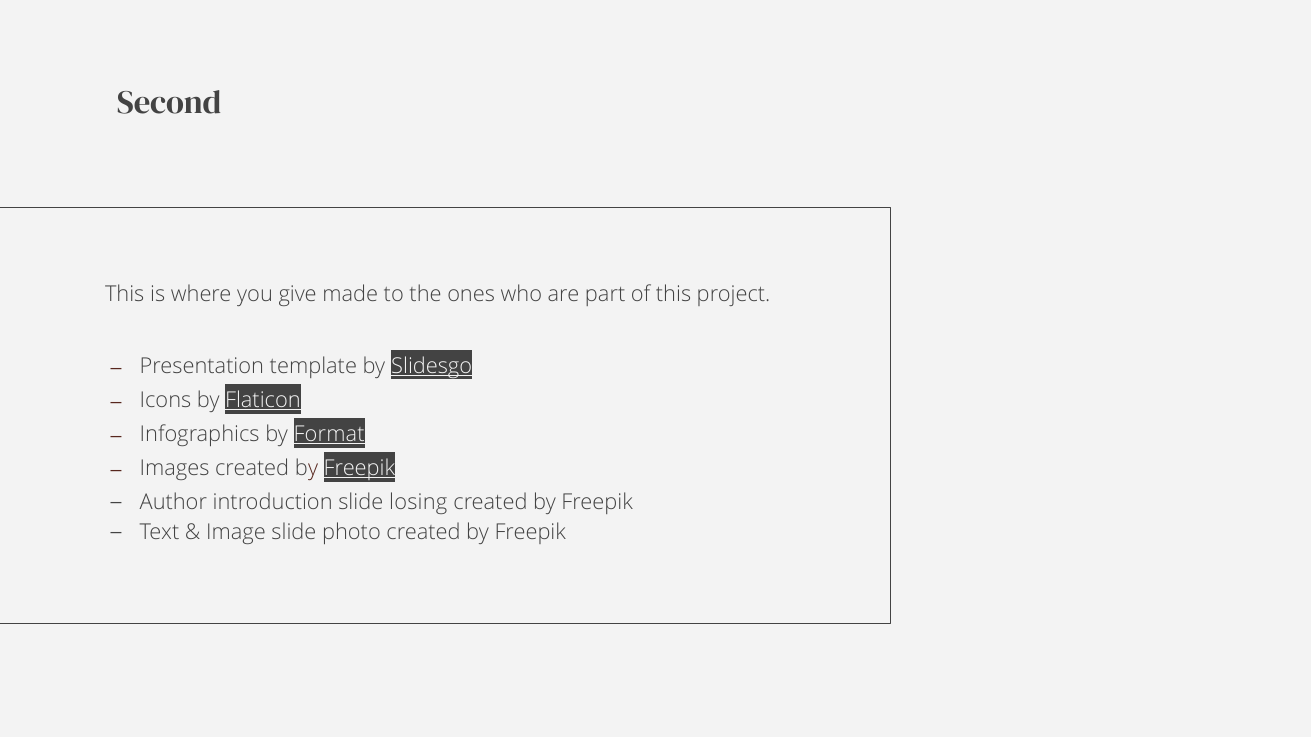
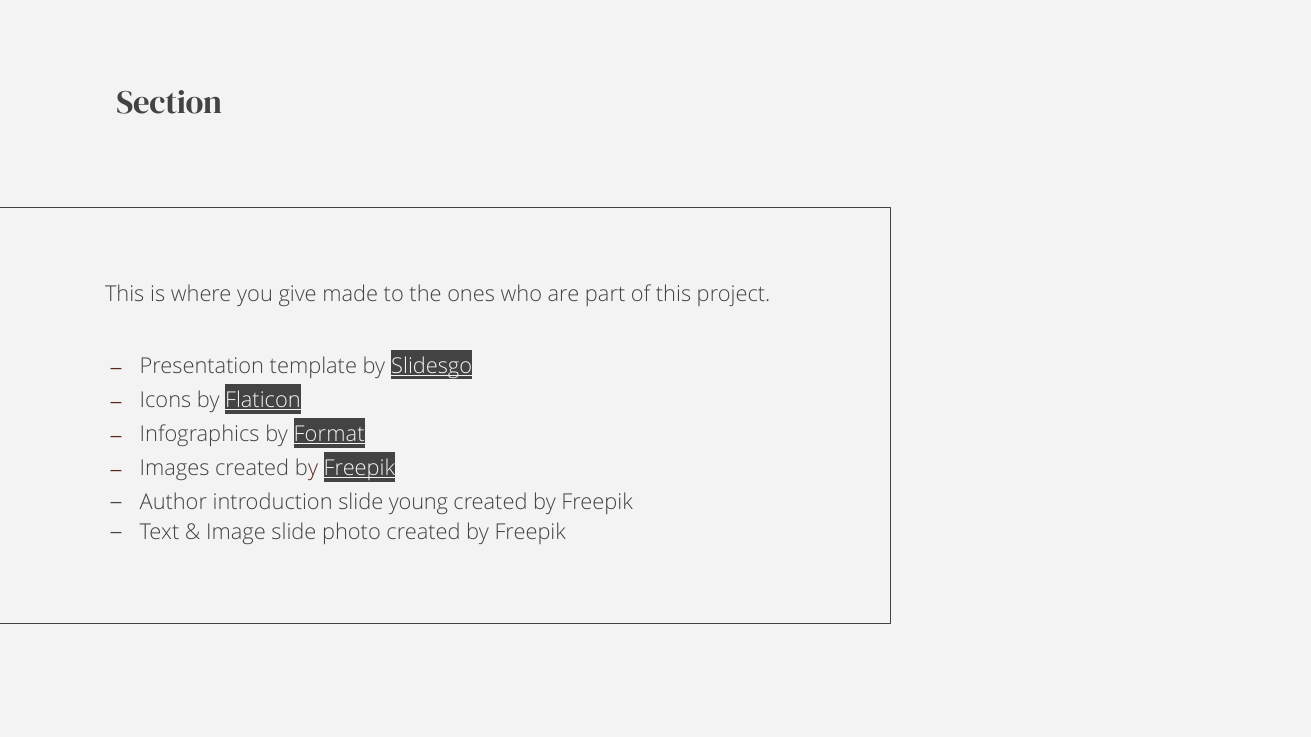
Second: Second -> Section
losing: losing -> young
